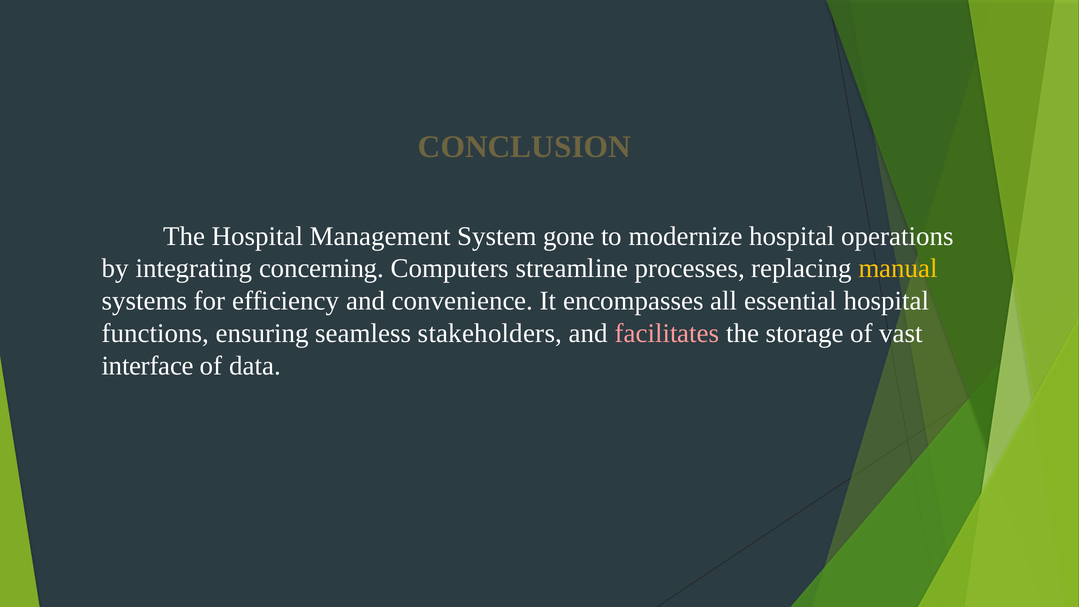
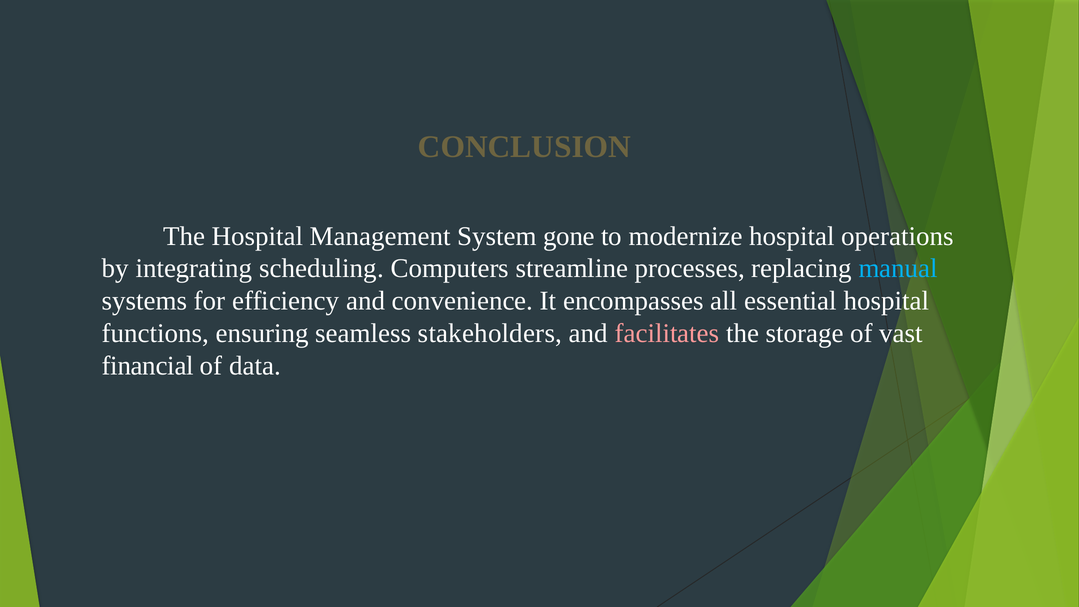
concerning: concerning -> scheduling
manual colour: yellow -> light blue
interface: interface -> financial
